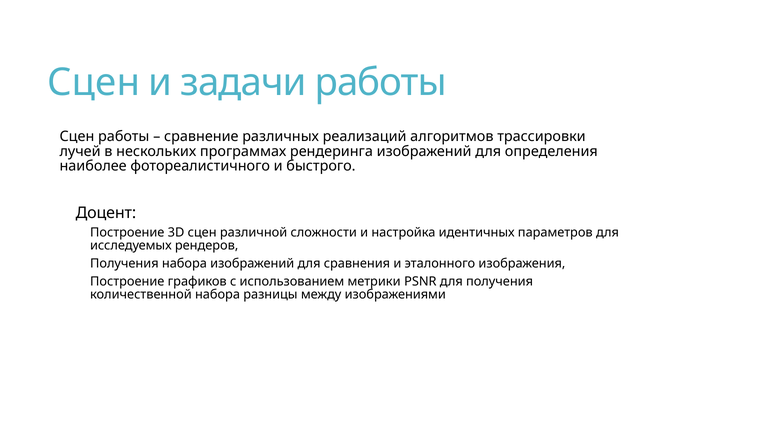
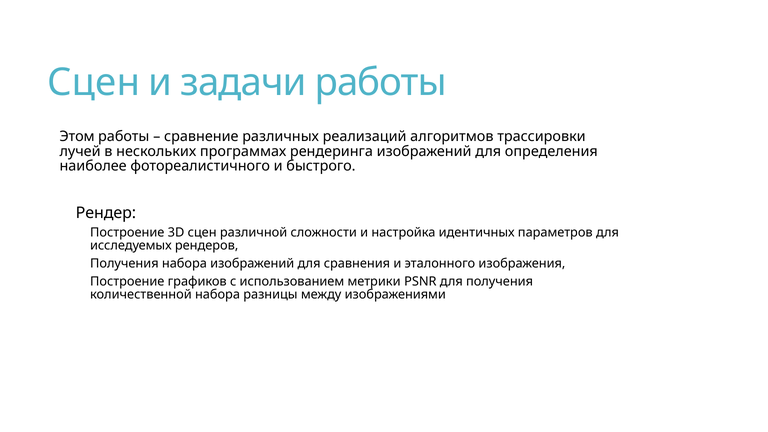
Сцен at (77, 137): Сцен -> Этом
Доцент: Доцент -> Рендер
